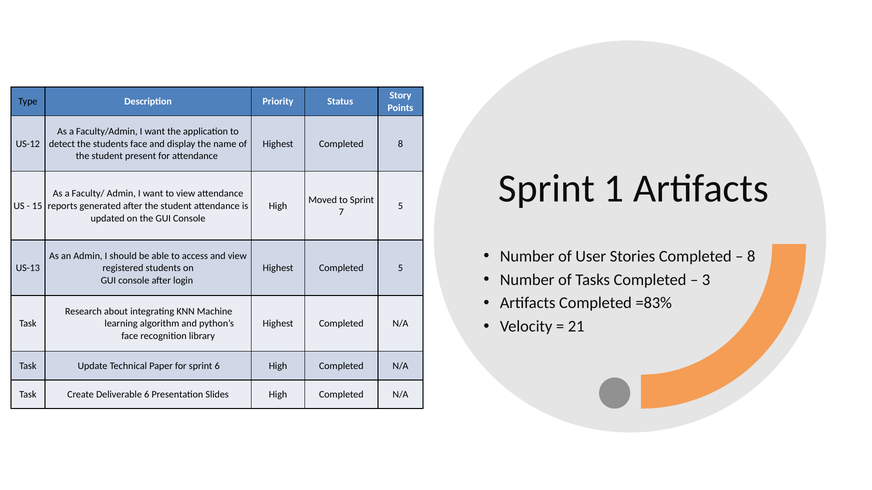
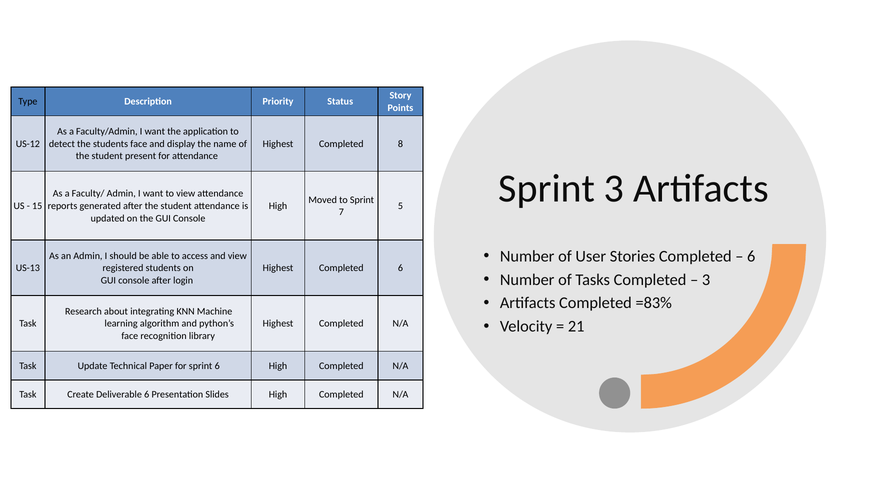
Sprint 1: 1 -> 3
8 at (751, 257): 8 -> 6
Completed 5: 5 -> 6
